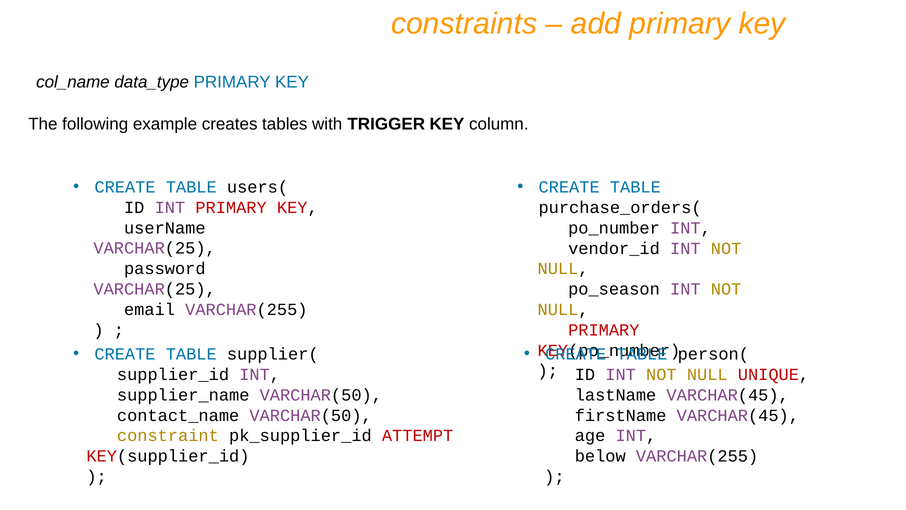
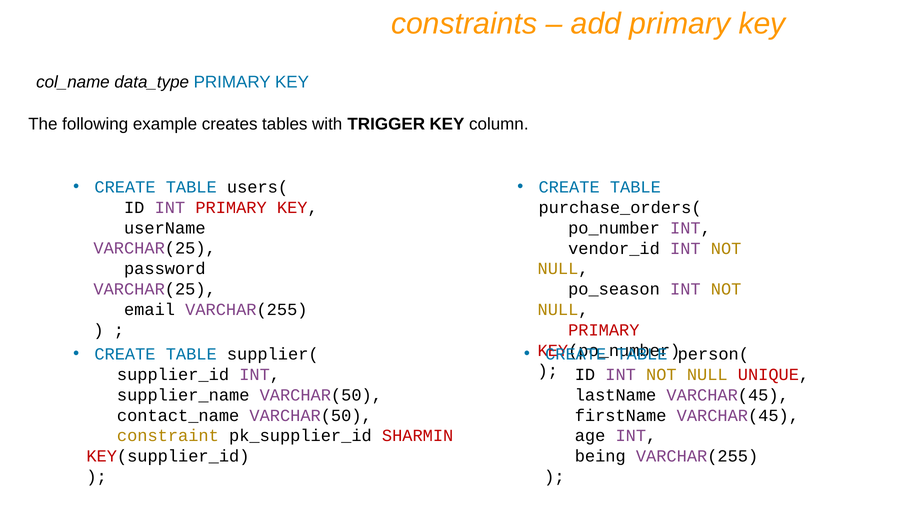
ATTEMPT: ATTEMPT -> SHARMIN
below: below -> being
